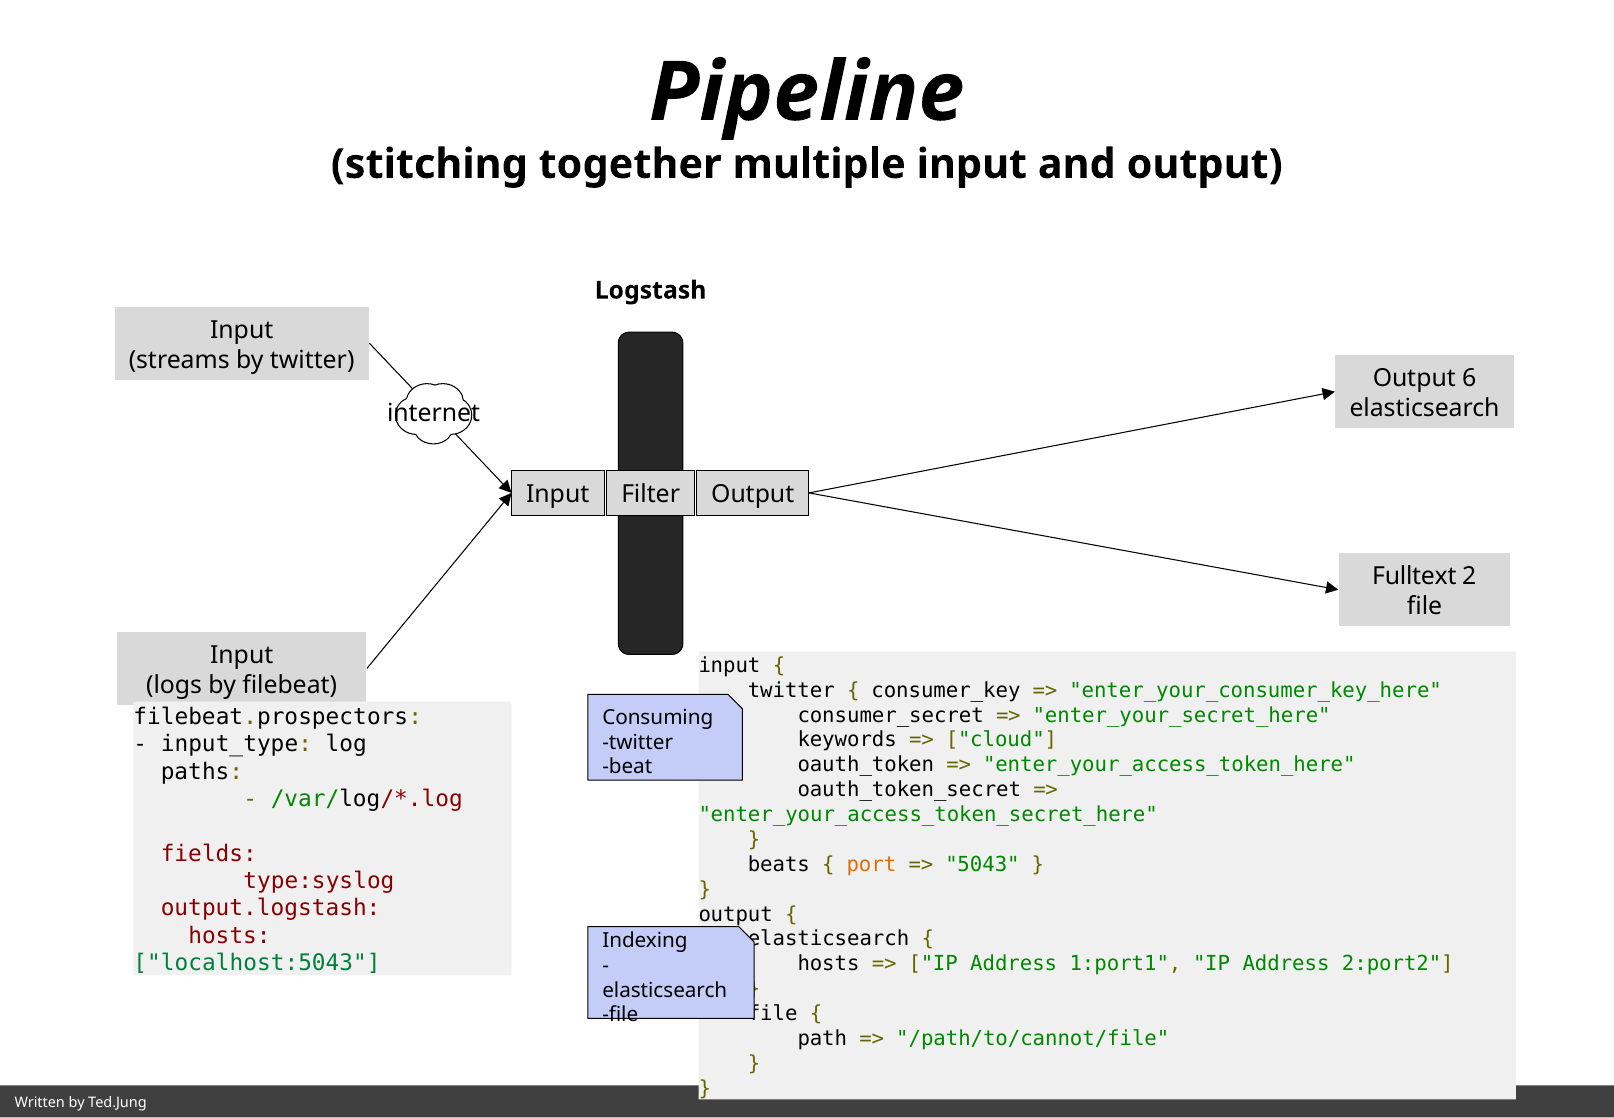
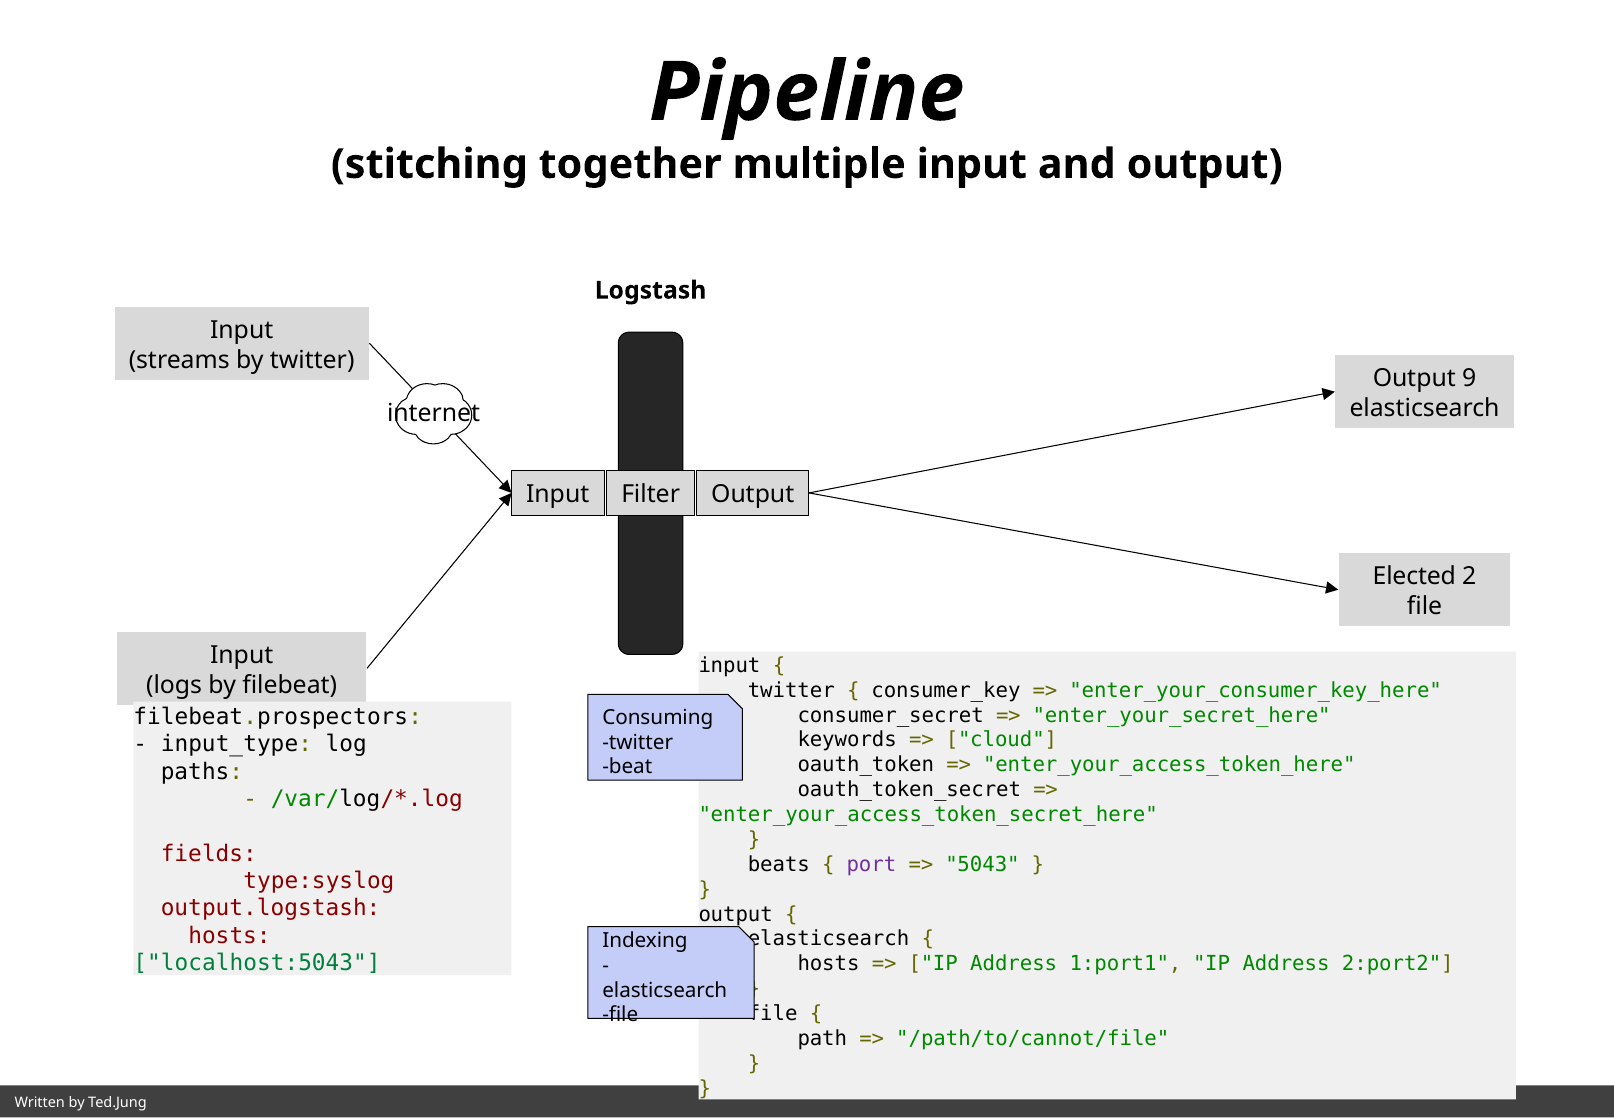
6: 6 -> 9
Fulltext: Fulltext -> Elected
port colour: orange -> purple
